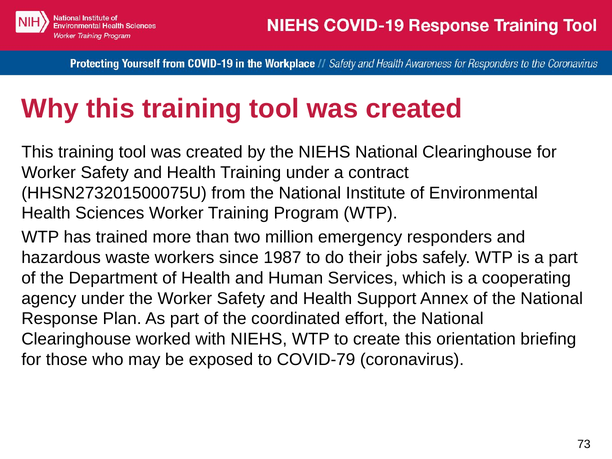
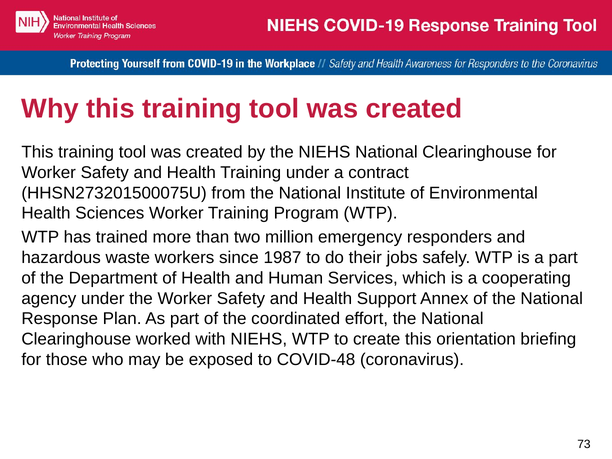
COVID-79: COVID-79 -> COVID-48
